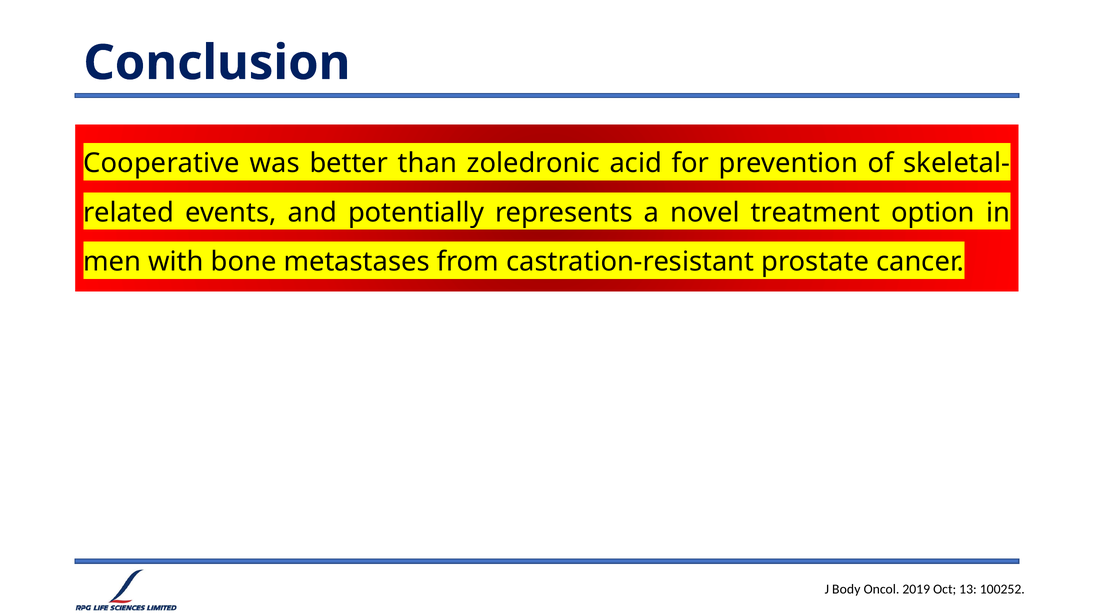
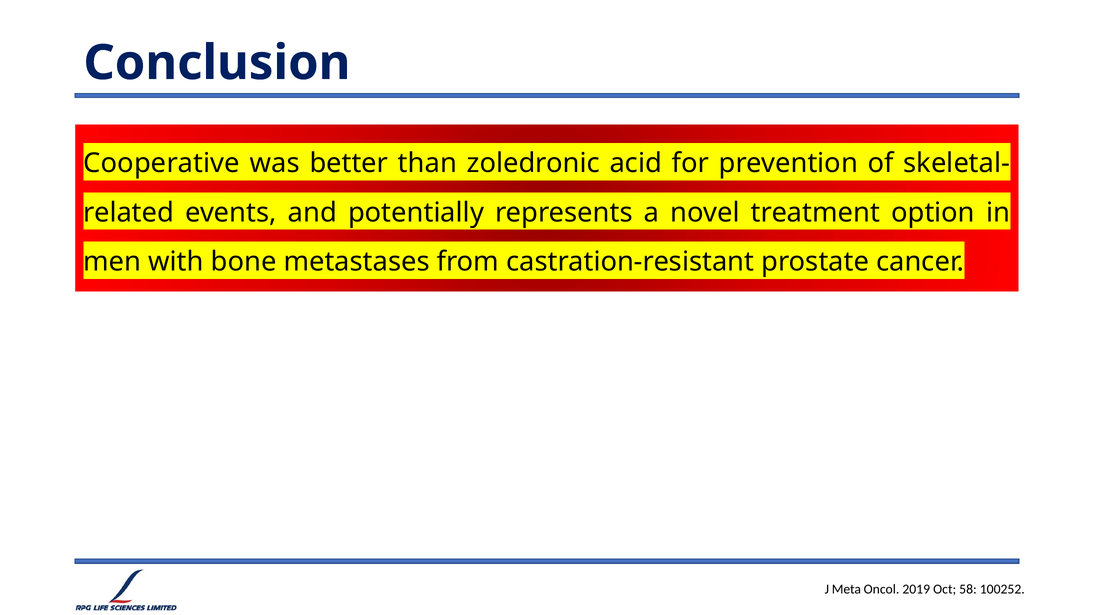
Body: Body -> Meta
13: 13 -> 58
